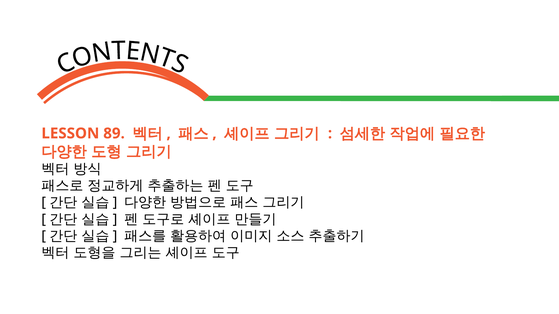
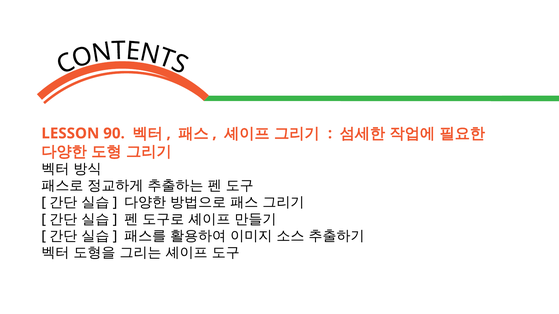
89: 89 -> 90
